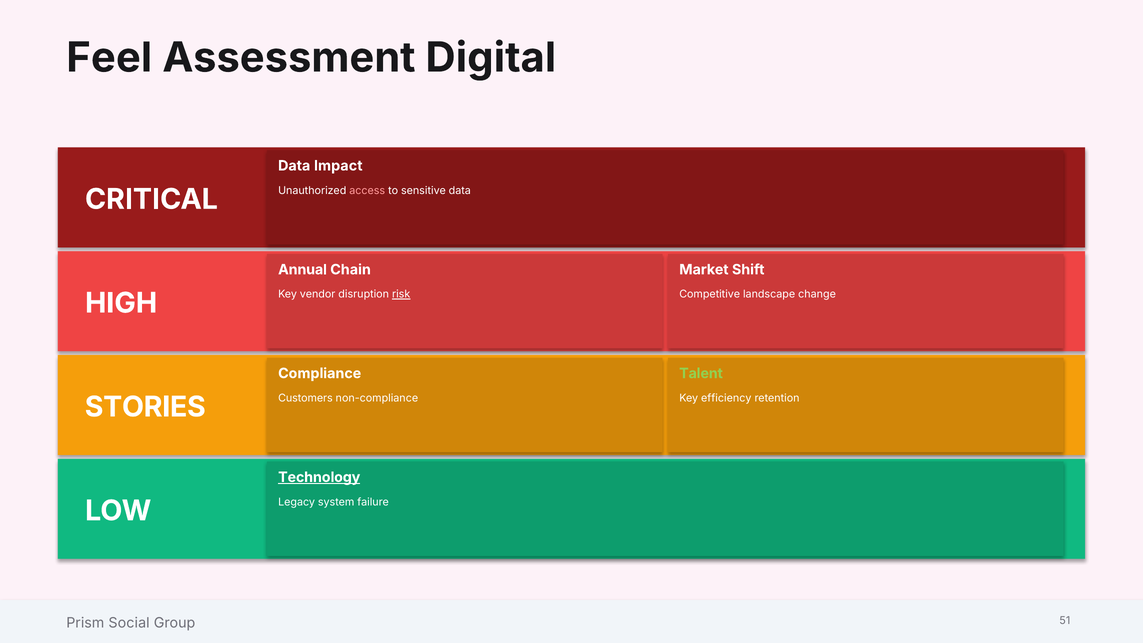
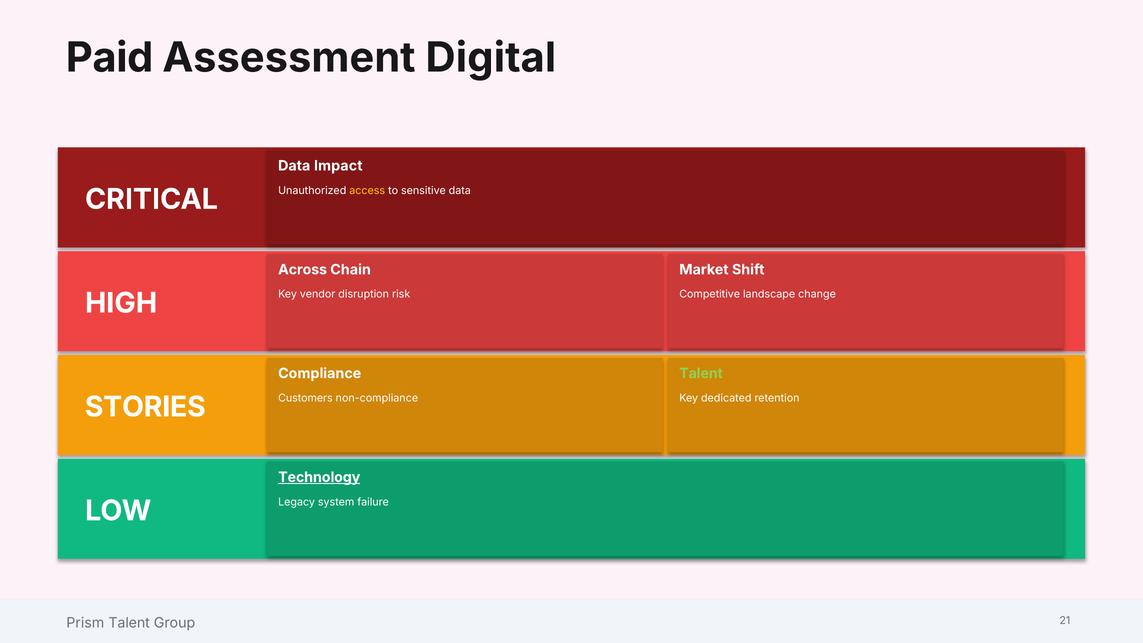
Feel: Feel -> Paid
access colour: pink -> yellow
Annual: Annual -> Across
risk underline: present -> none
efficiency: efficiency -> dedicated
Prism Social: Social -> Talent
51: 51 -> 21
